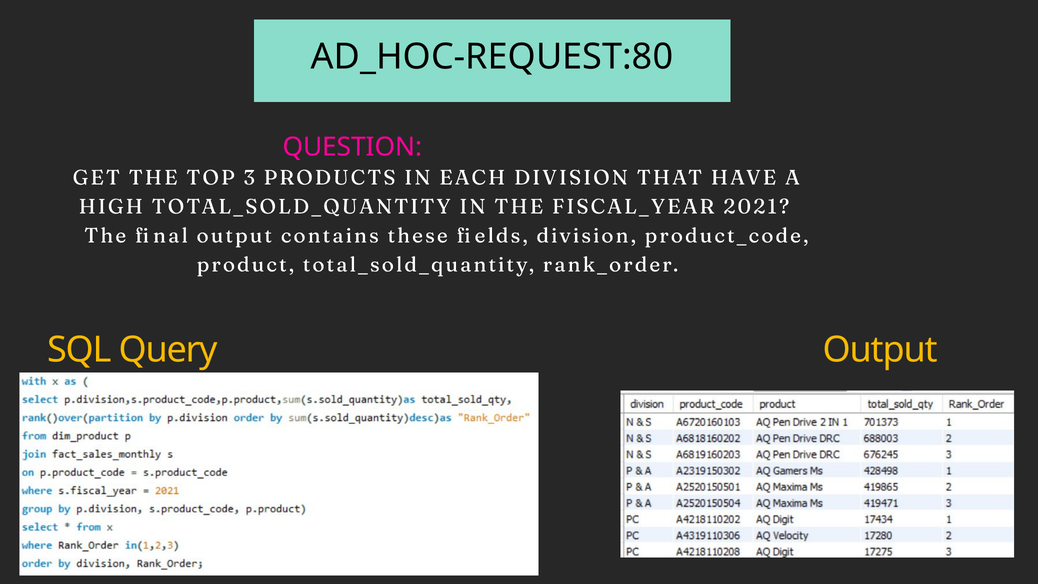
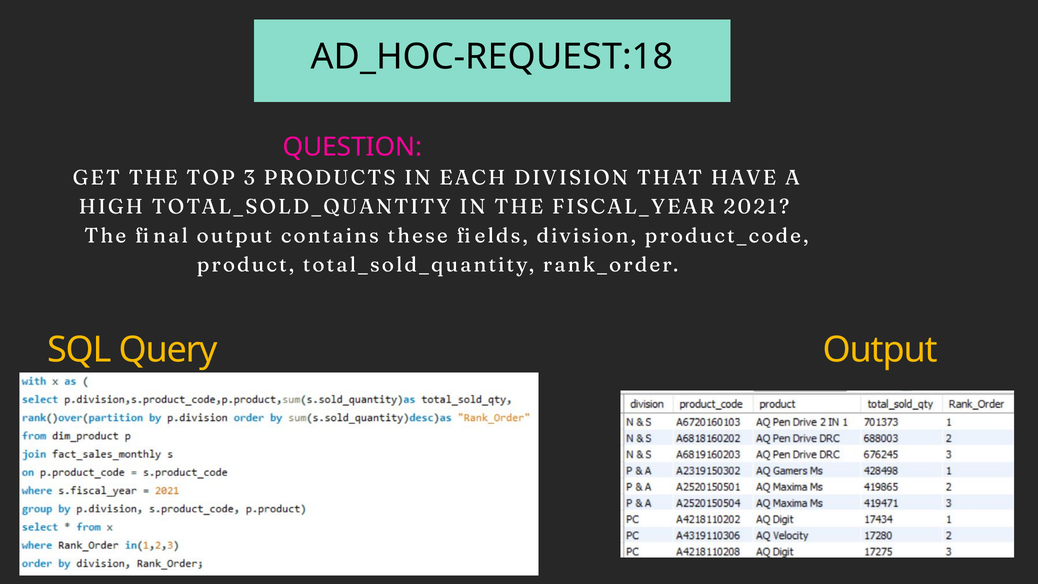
AD_HOC-REQUEST:80: AD_HOC-REQUEST:80 -> AD_HOC-REQUEST:18
